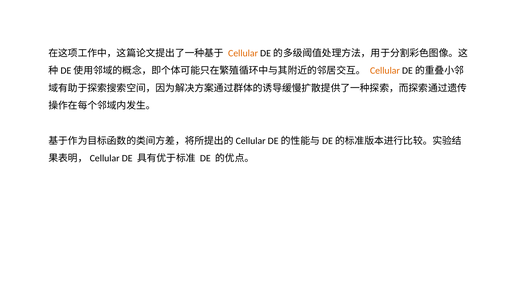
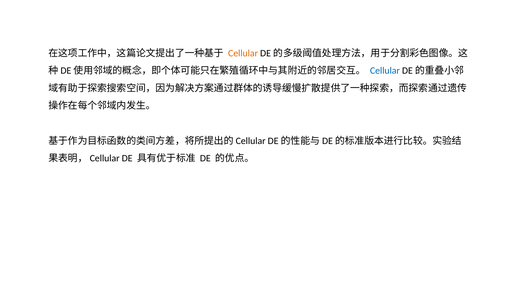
Cellular at (385, 71) colour: orange -> blue
